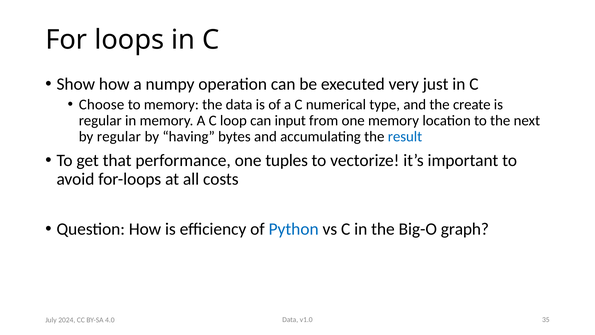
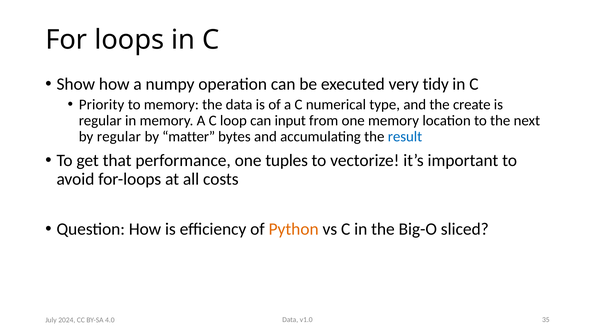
just: just -> tidy
Choose: Choose -> Priority
having: having -> matter
Python colour: blue -> orange
graph: graph -> sliced
